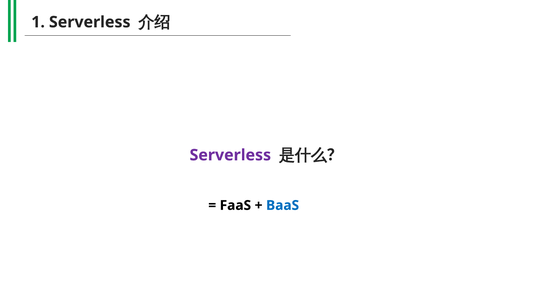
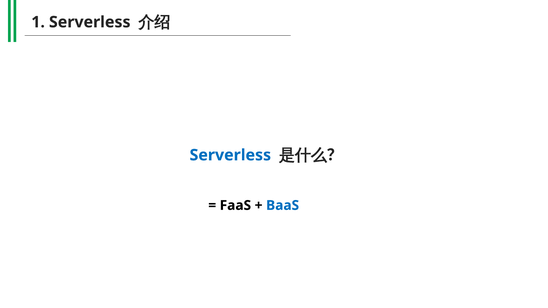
Serverless at (230, 155) colour: purple -> blue
